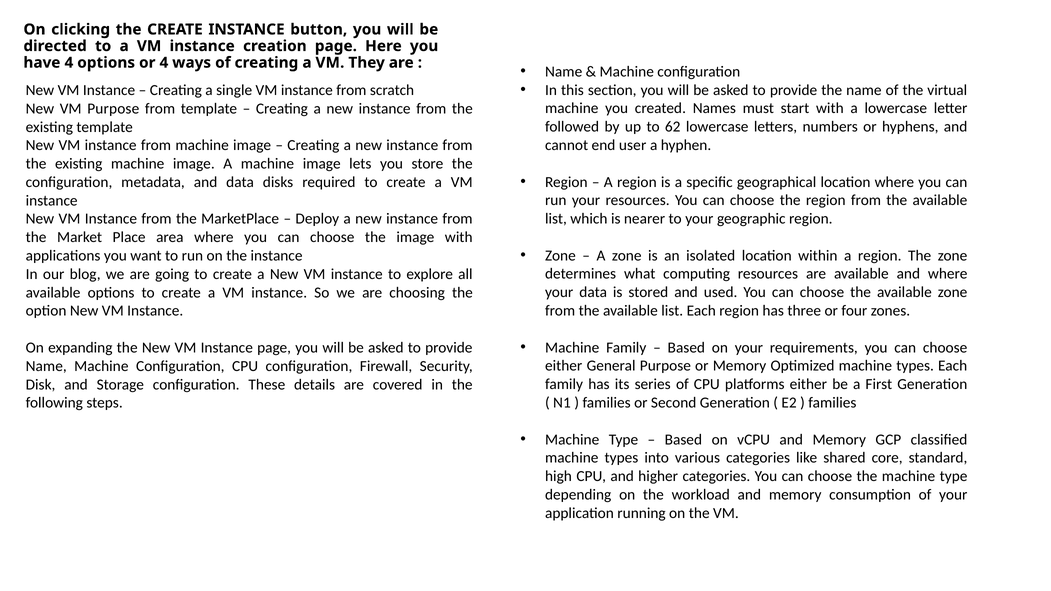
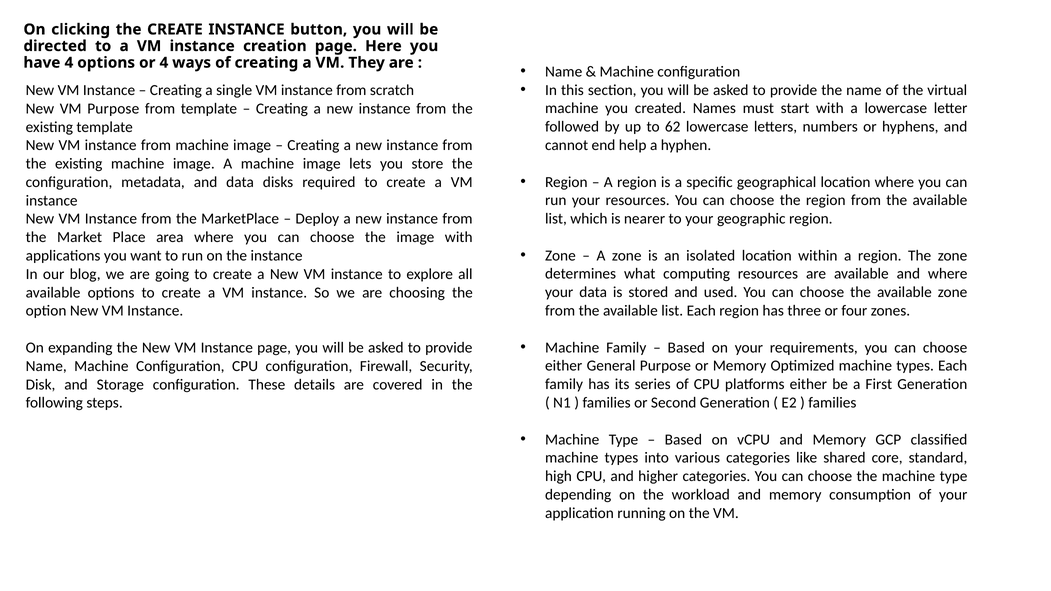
user: user -> help
